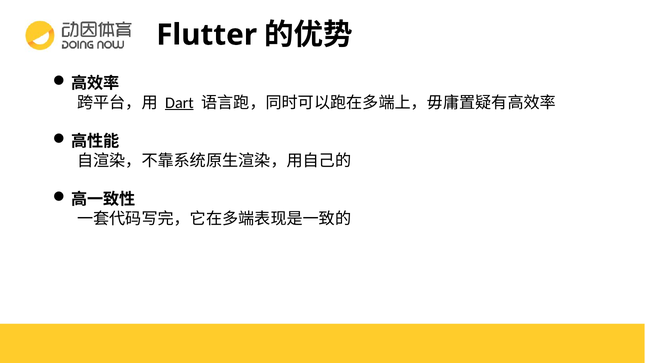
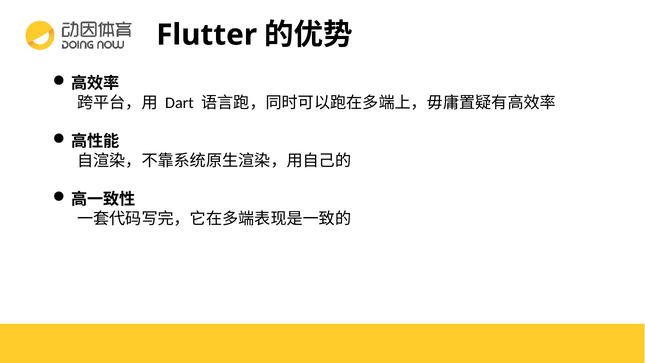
Dart underline: present -> none
